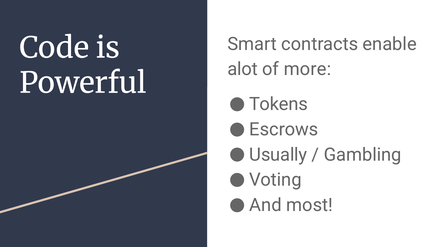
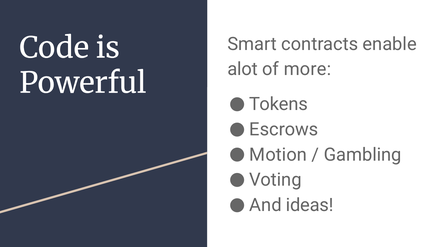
Usually: Usually -> Motion
most: most -> ideas
